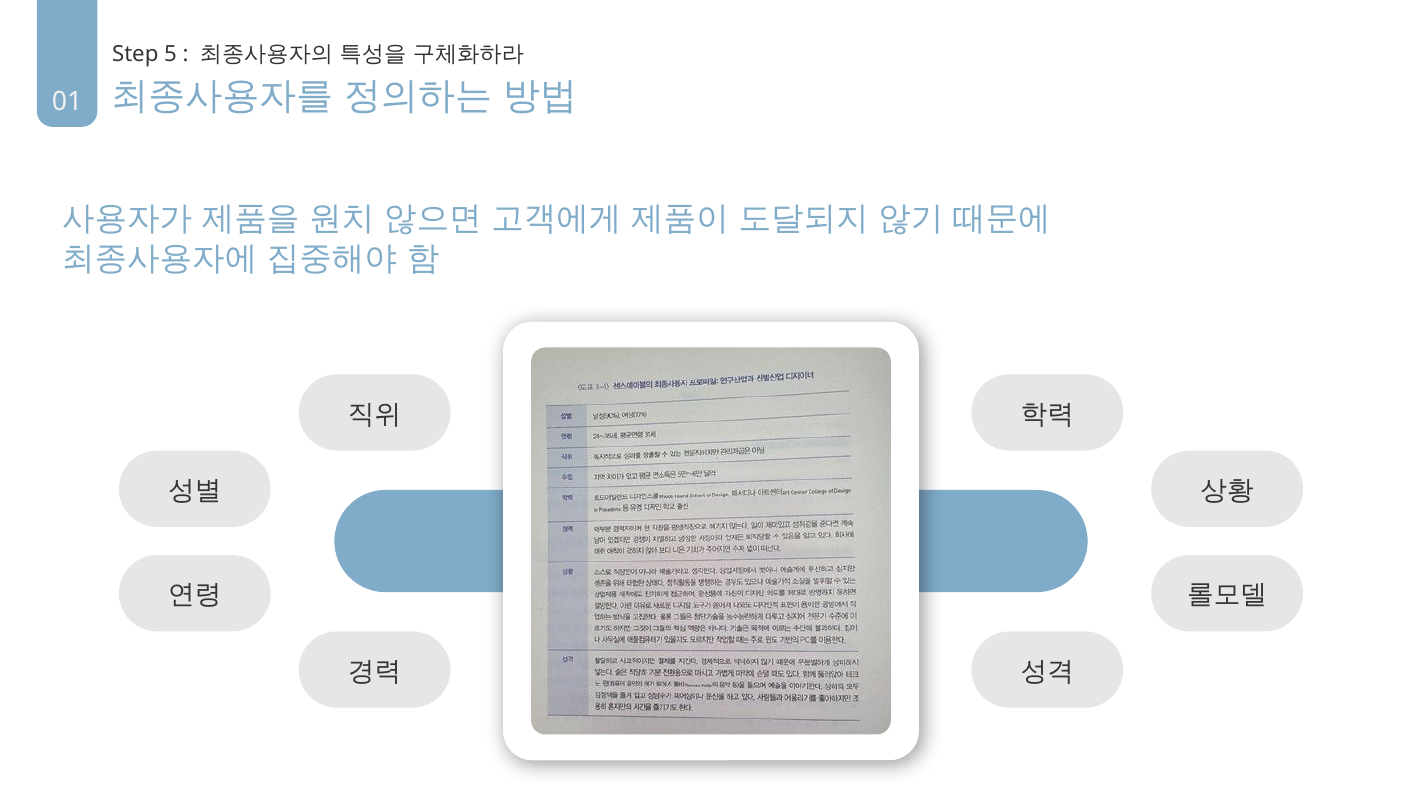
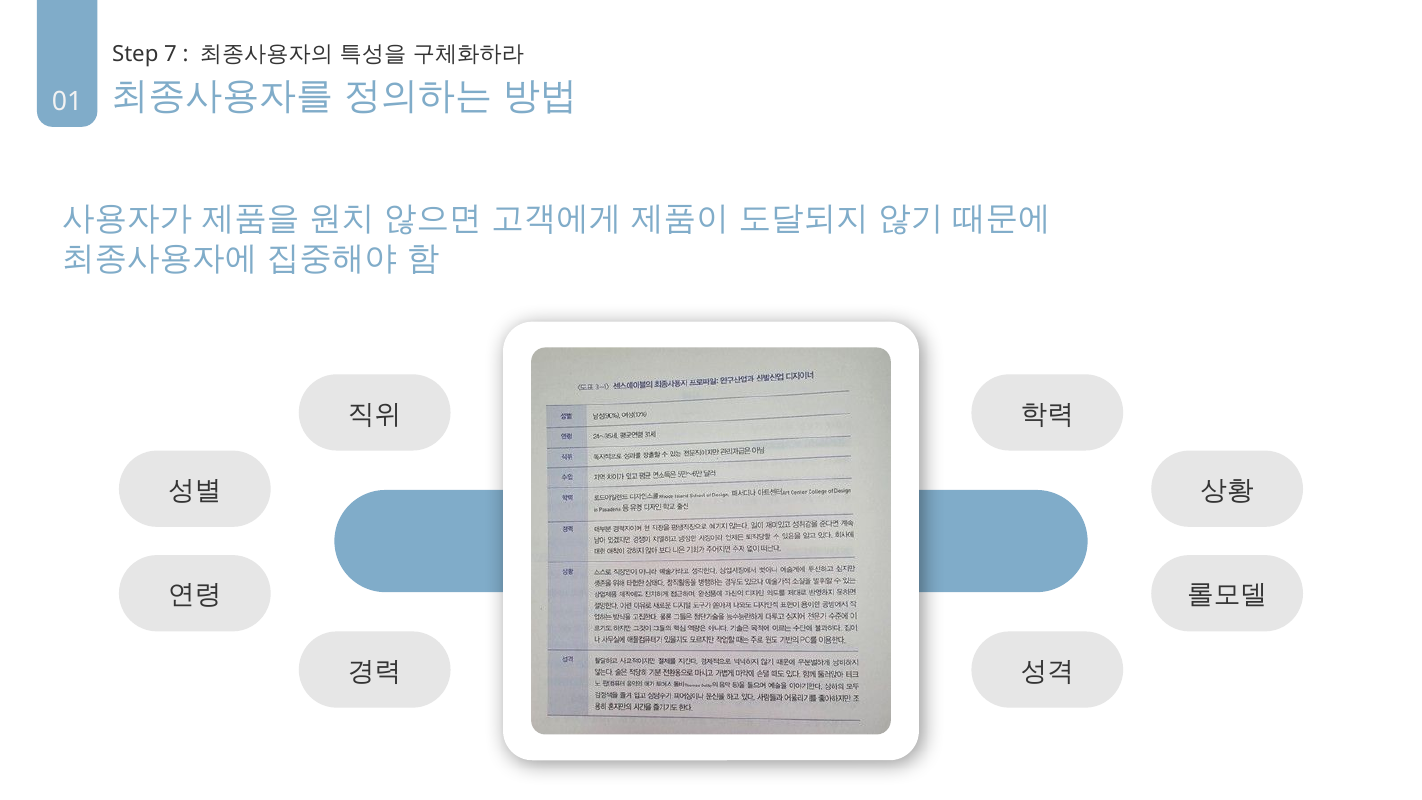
5: 5 -> 7
